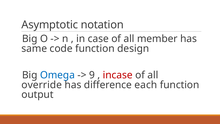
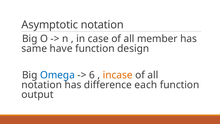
code: code -> have
9: 9 -> 6
incase colour: red -> orange
override at (42, 85): override -> notation
